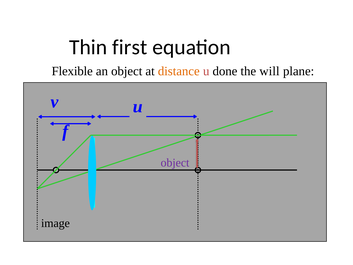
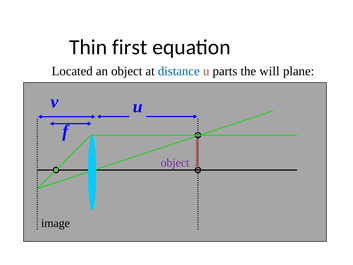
Flexible: Flexible -> Located
distance colour: orange -> blue
done: done -> parts
